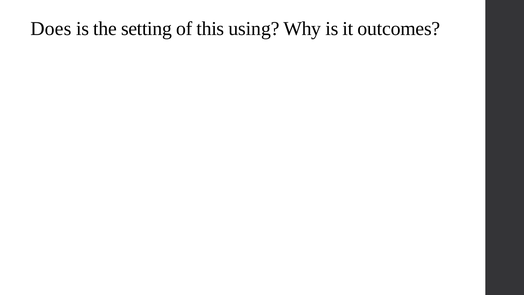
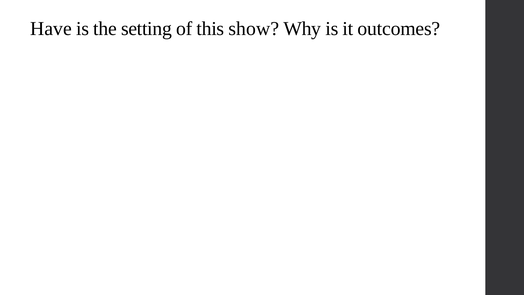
Does: Does -> Have
using: using -> show
